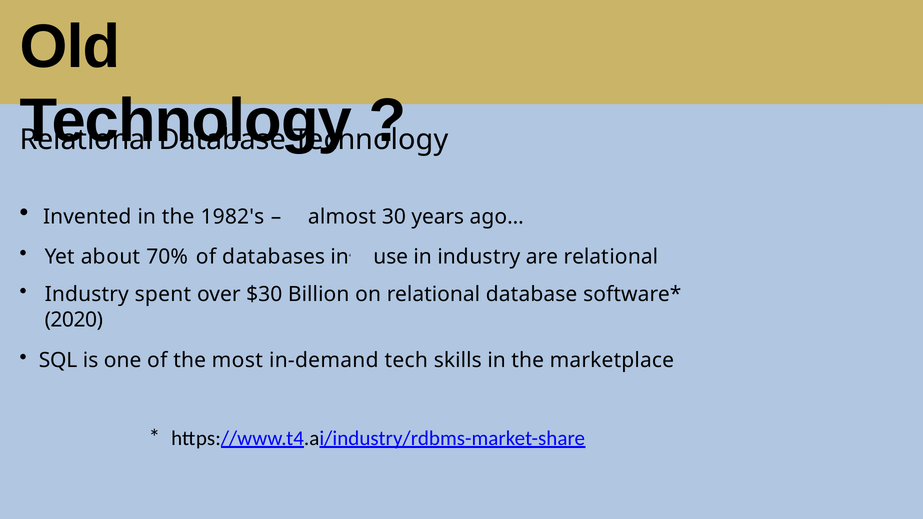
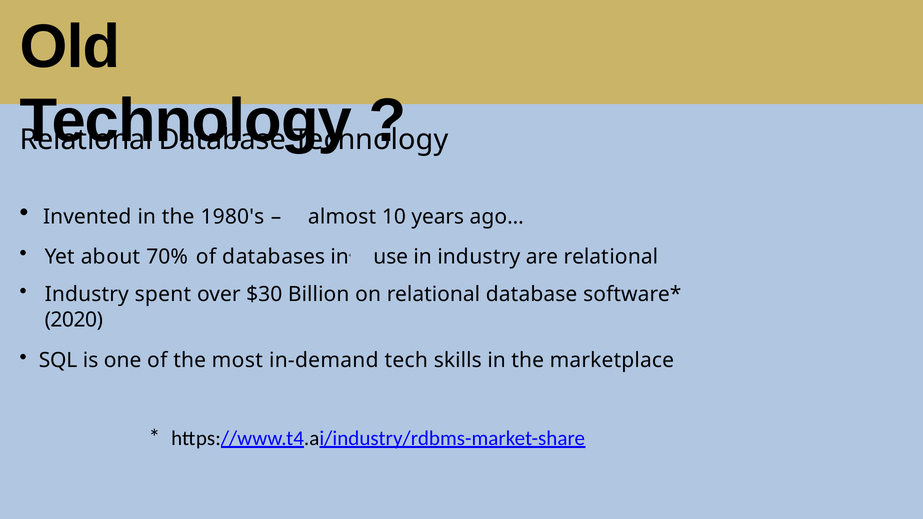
1982's: 1982's -> 1980's
30: 30 -> 10
